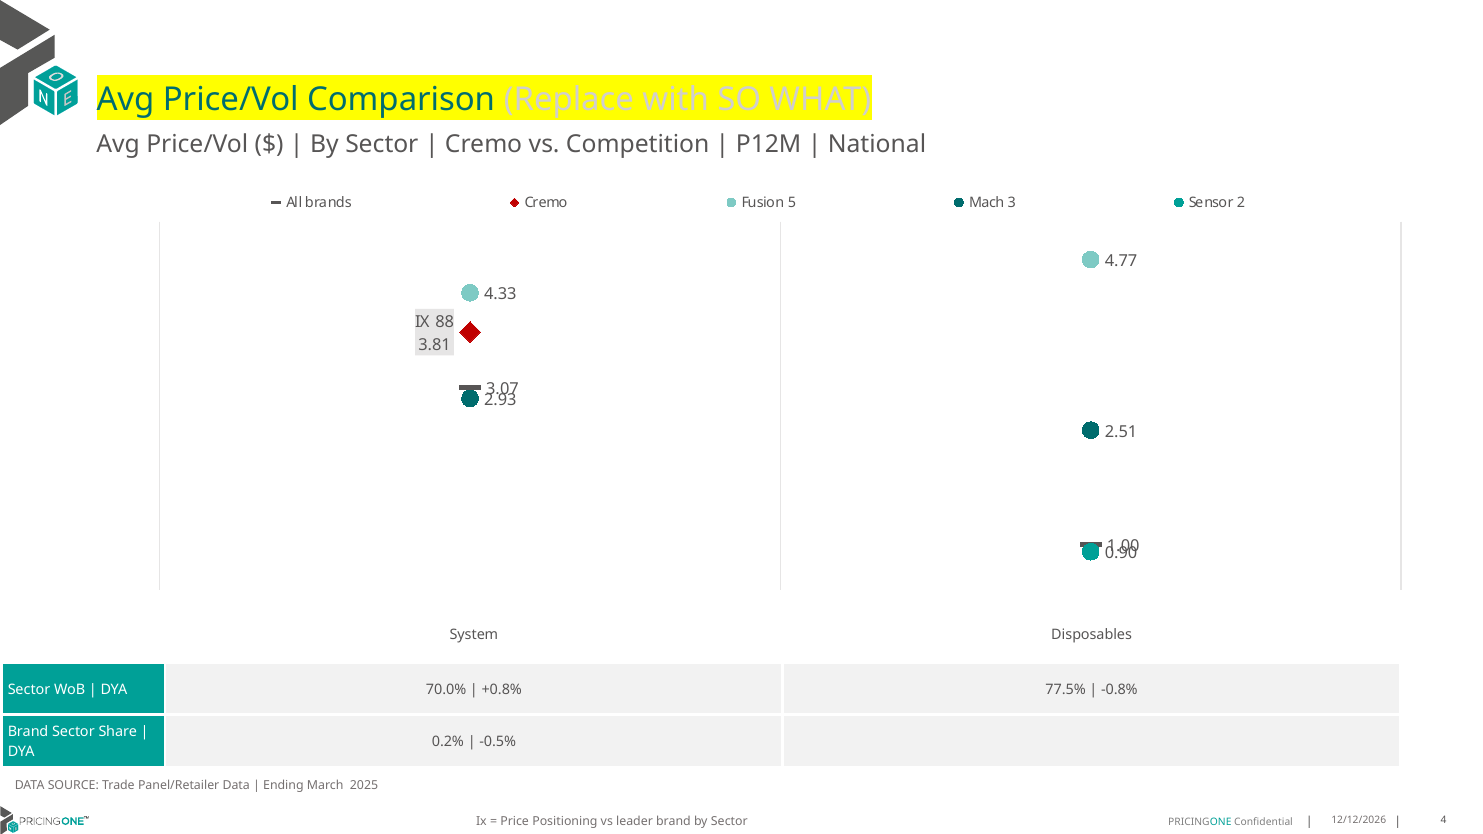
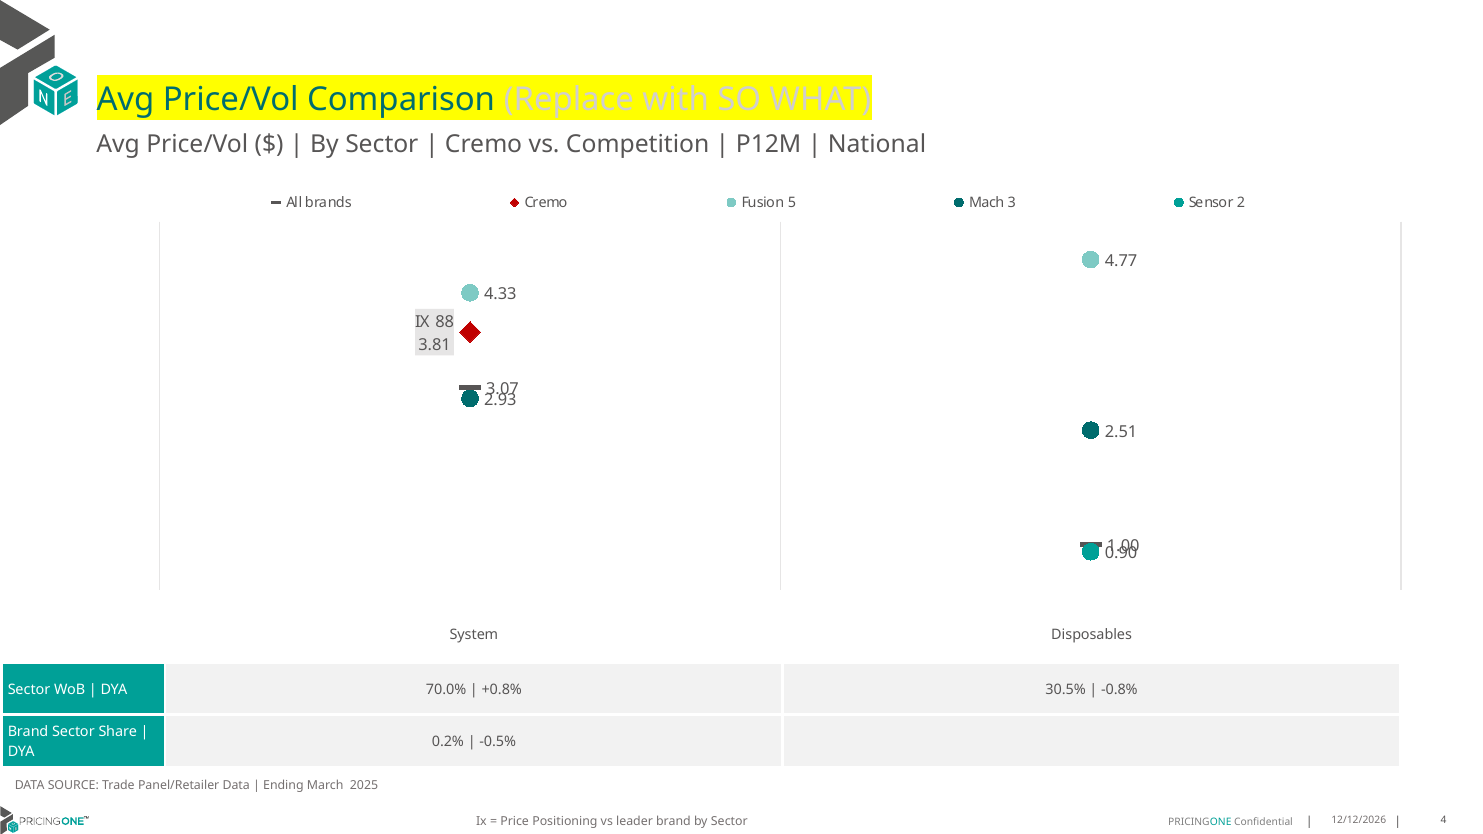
77.5%: 77.5% -> 30.5%
